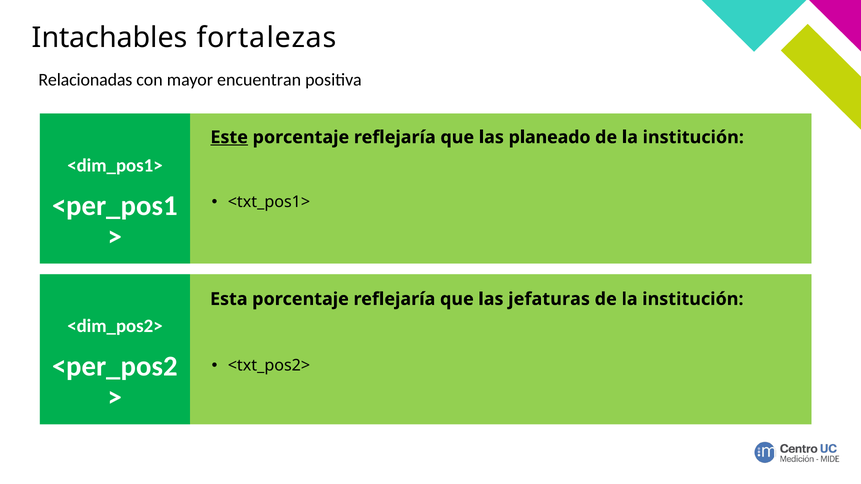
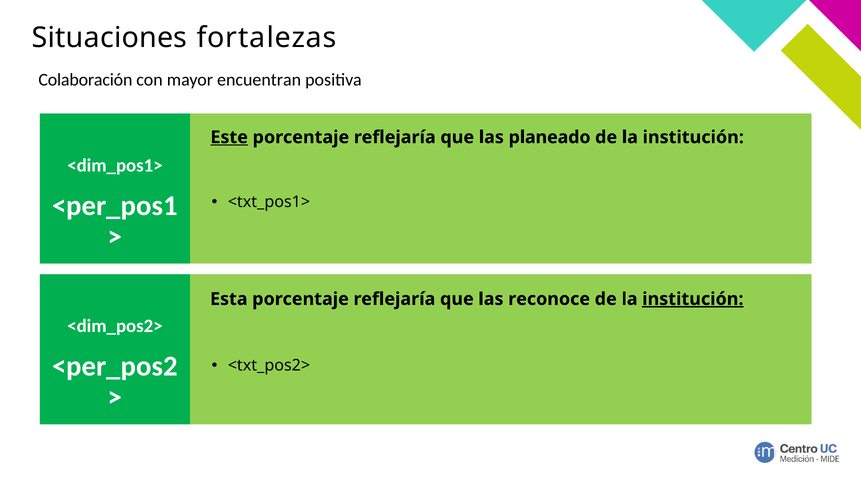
Intachables: Intachables -> Situaciones
Relacionadas: Relacionadas -> Colaboración
jefaturas: jefaturas -> reconoce
institución at (693, 299) underline: none -> present
